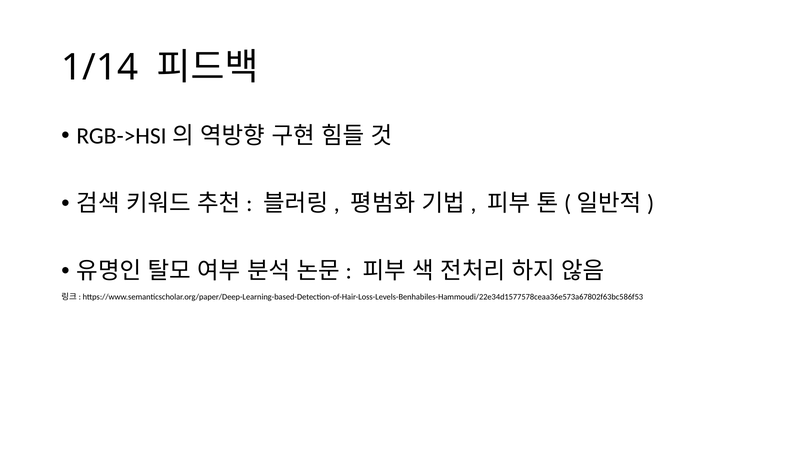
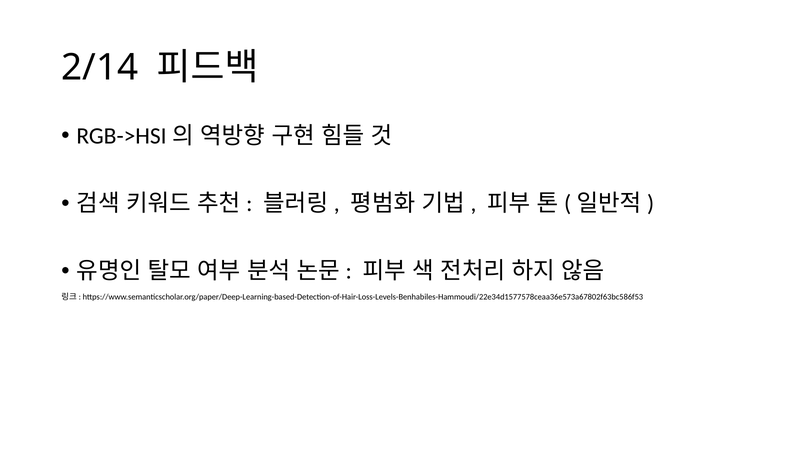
1/14: 1/14 -> 2/14
